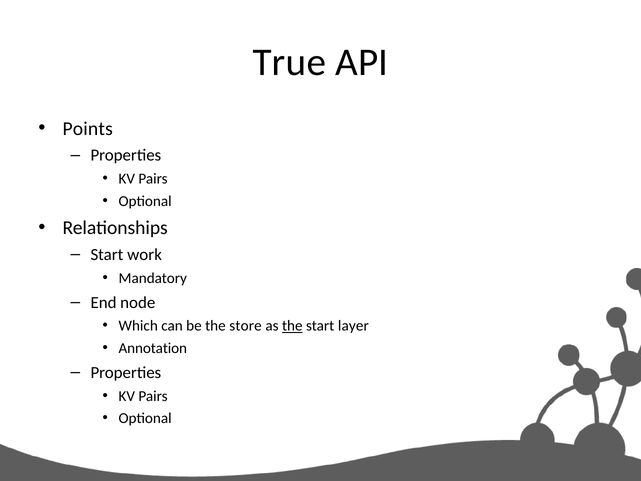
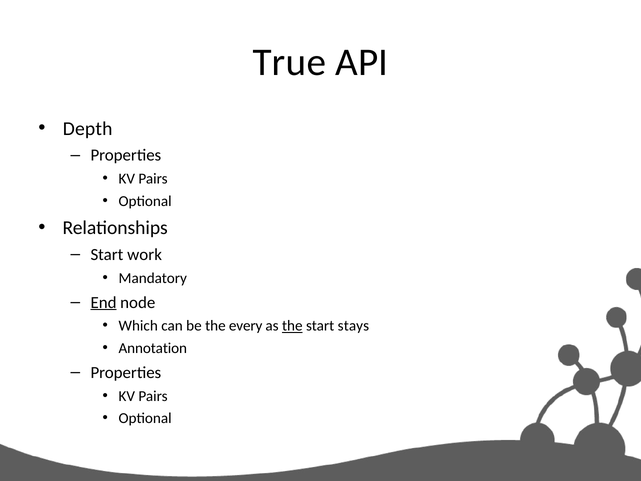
Points: Points -> Depth
End underline: none -> present
store: store -> every
layer: layer -> stays
